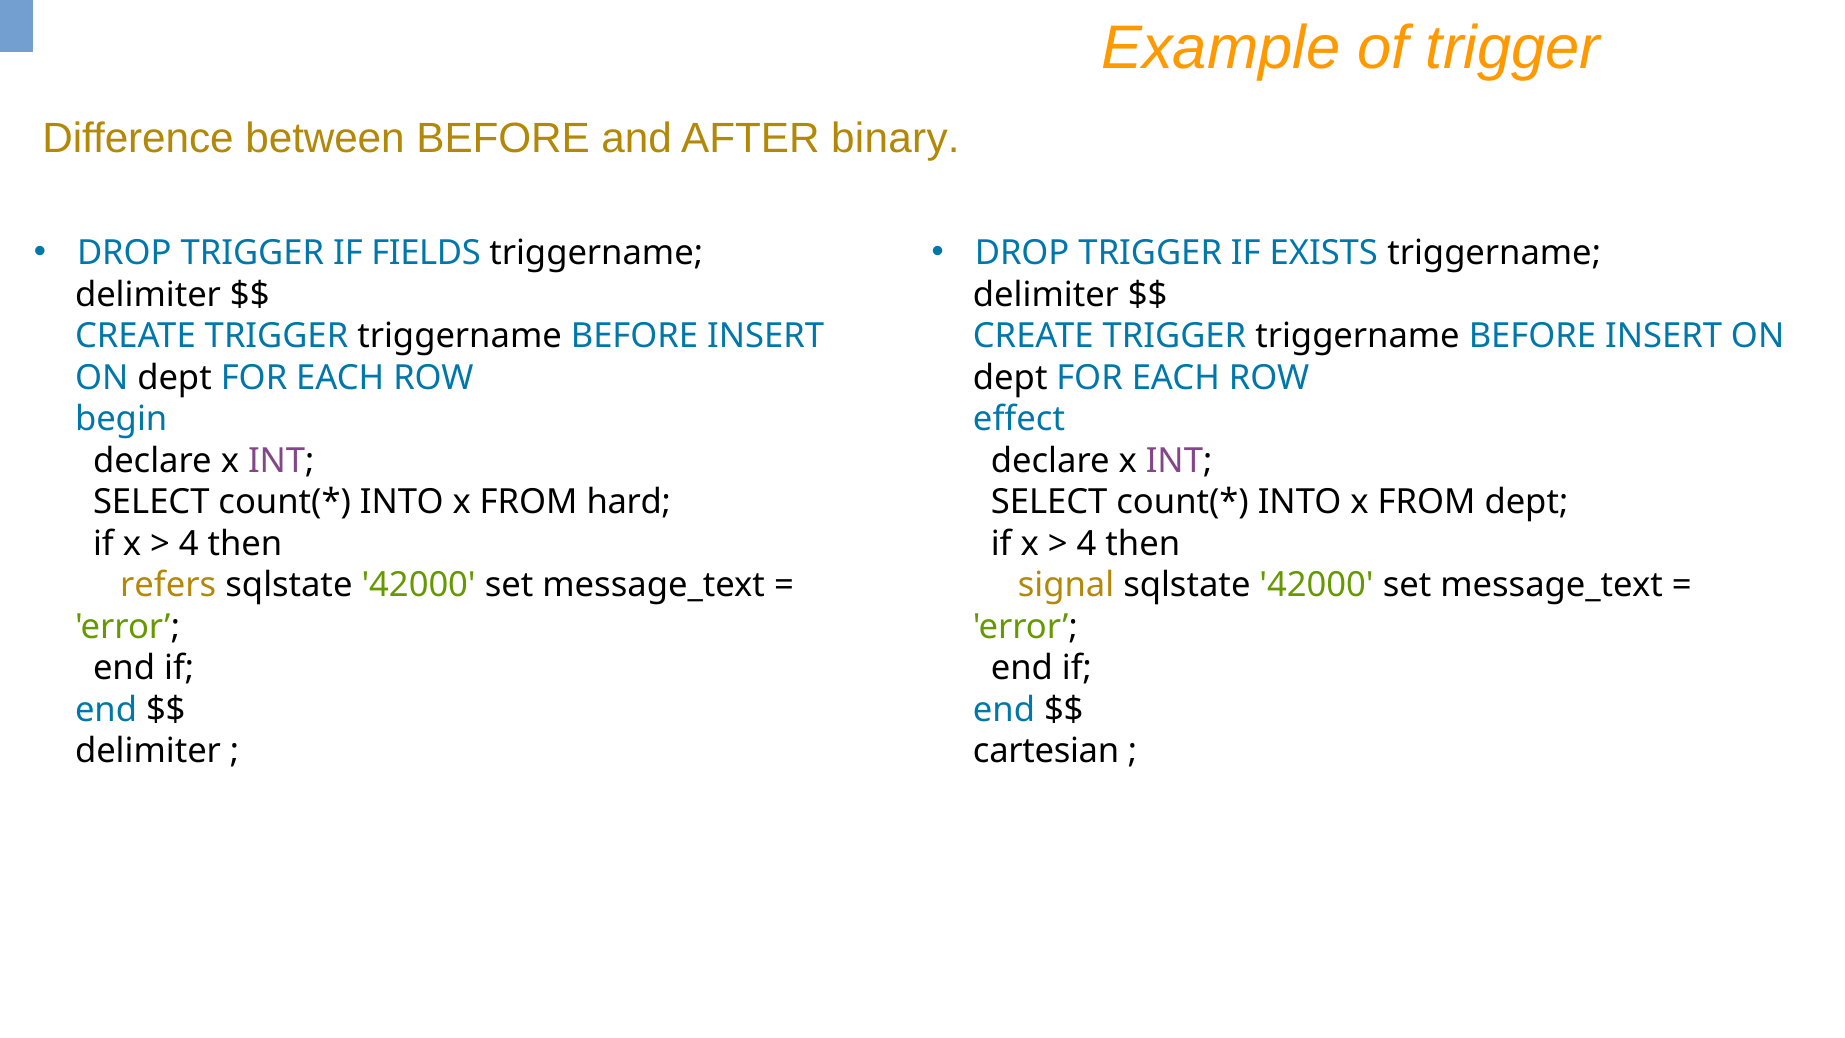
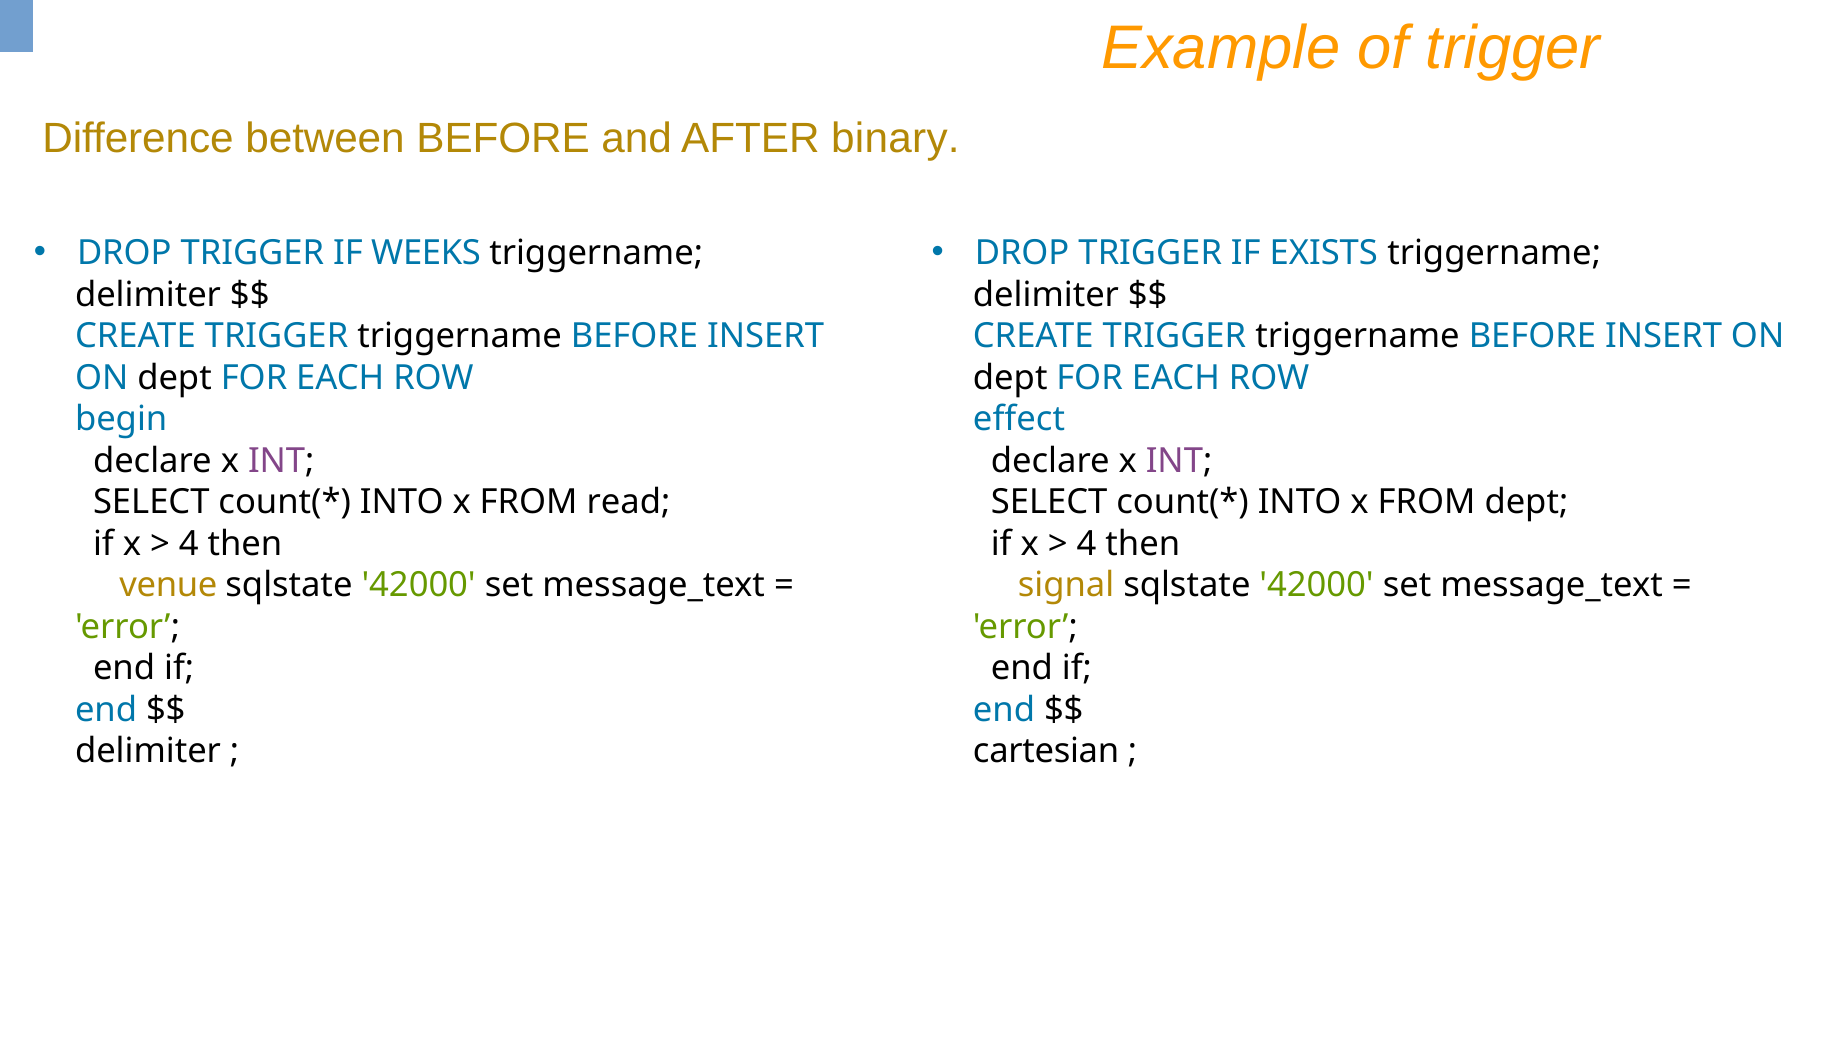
FIELDS: FIELDS -> WEEKS
hard: hard -> read
refers: refers -> venue
